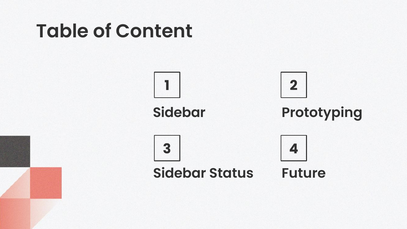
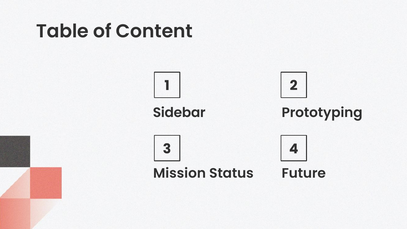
Sidebar at (180, 173): Sidebar -> Mission
